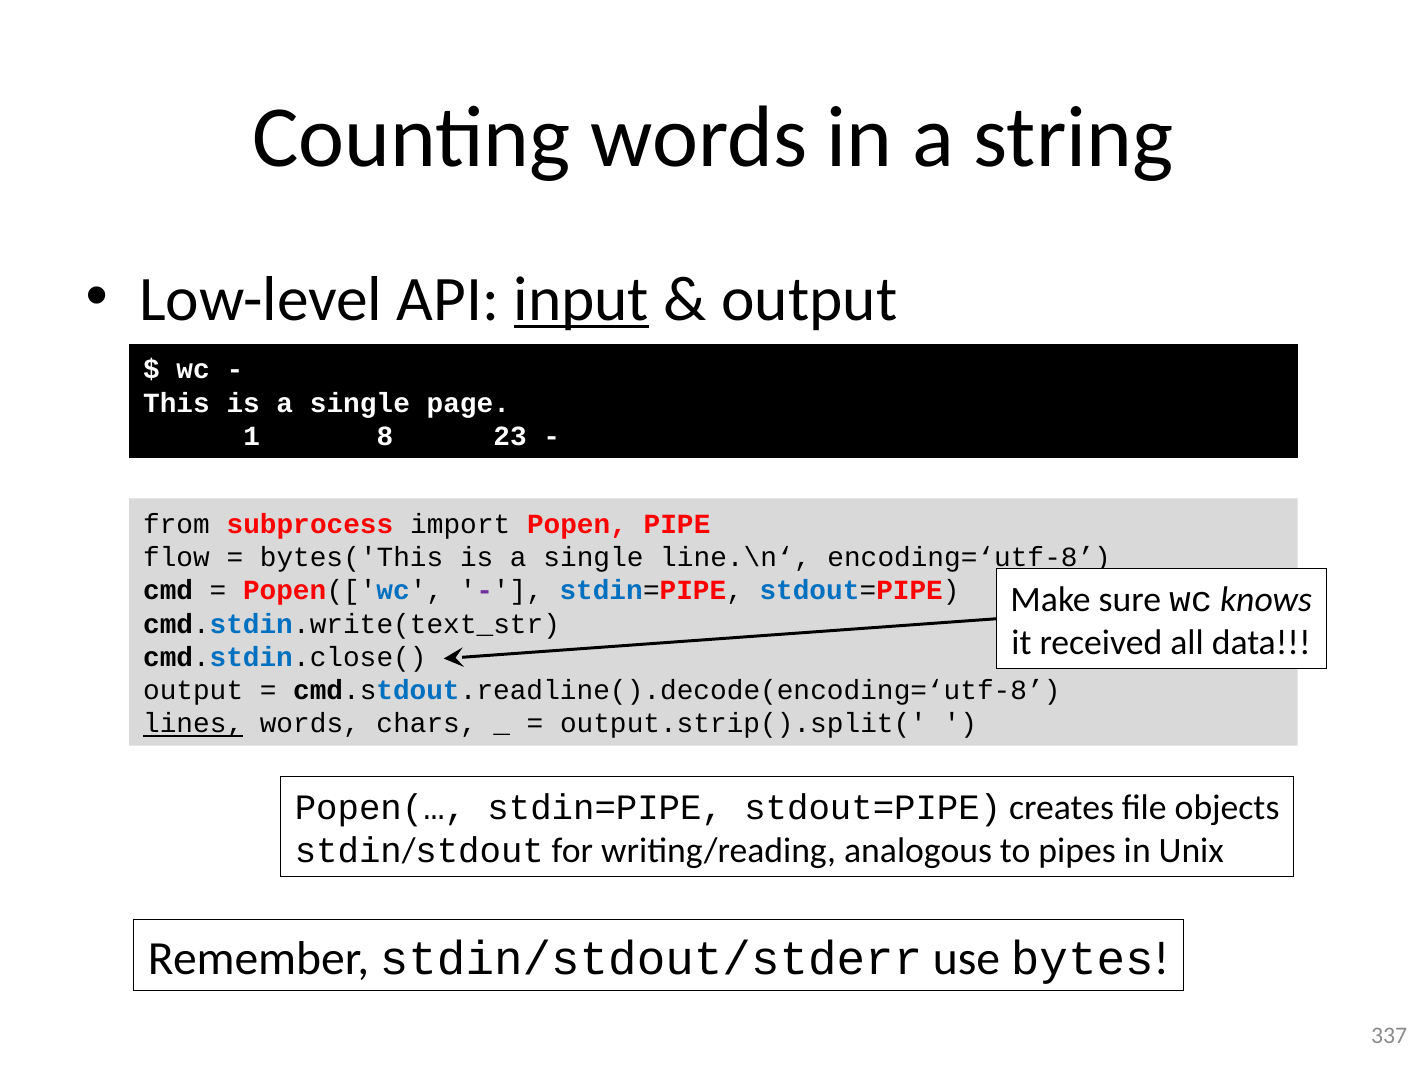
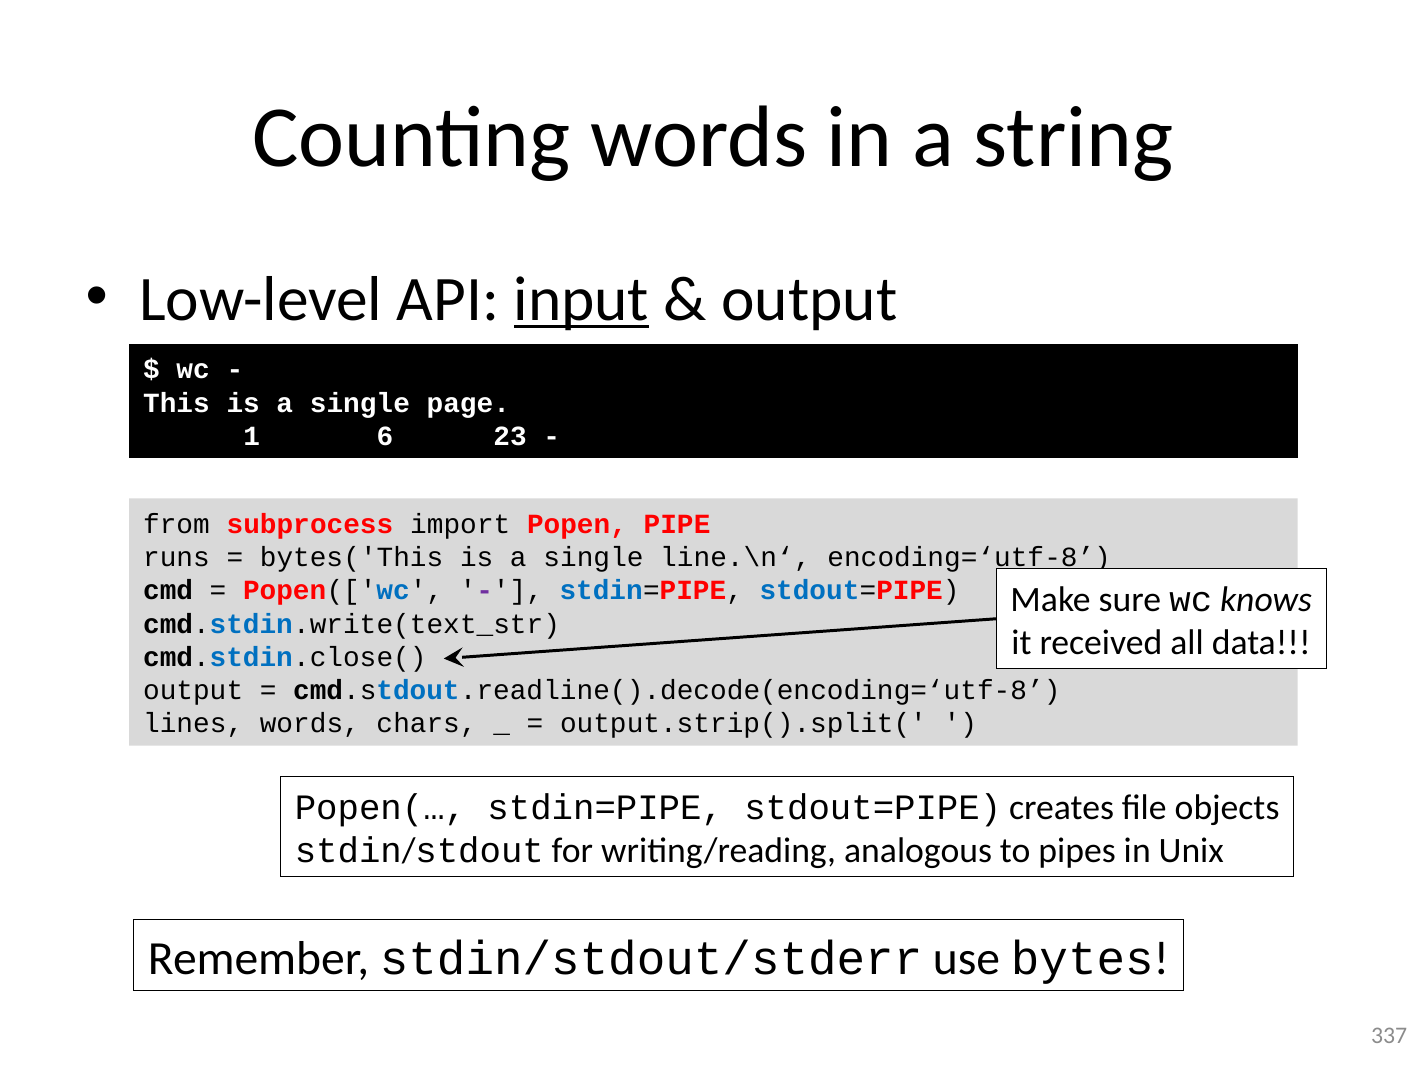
8: 8 -> 6
flow: flow -> runs
lines underline: present -> none
